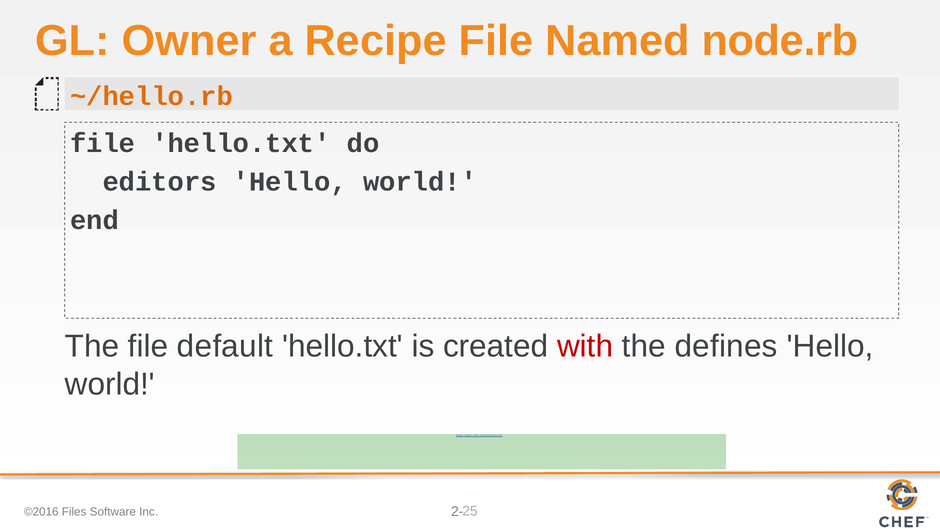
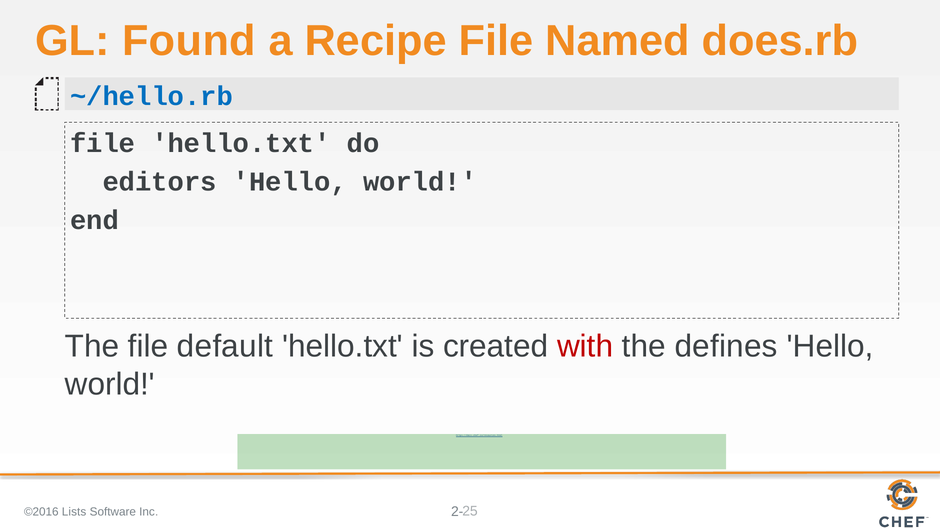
Owner: Owner -> Found
node.rb: node.rb -> does.rb
~/hello.rb colour: orange -> blue
Files: Files -> Lists
